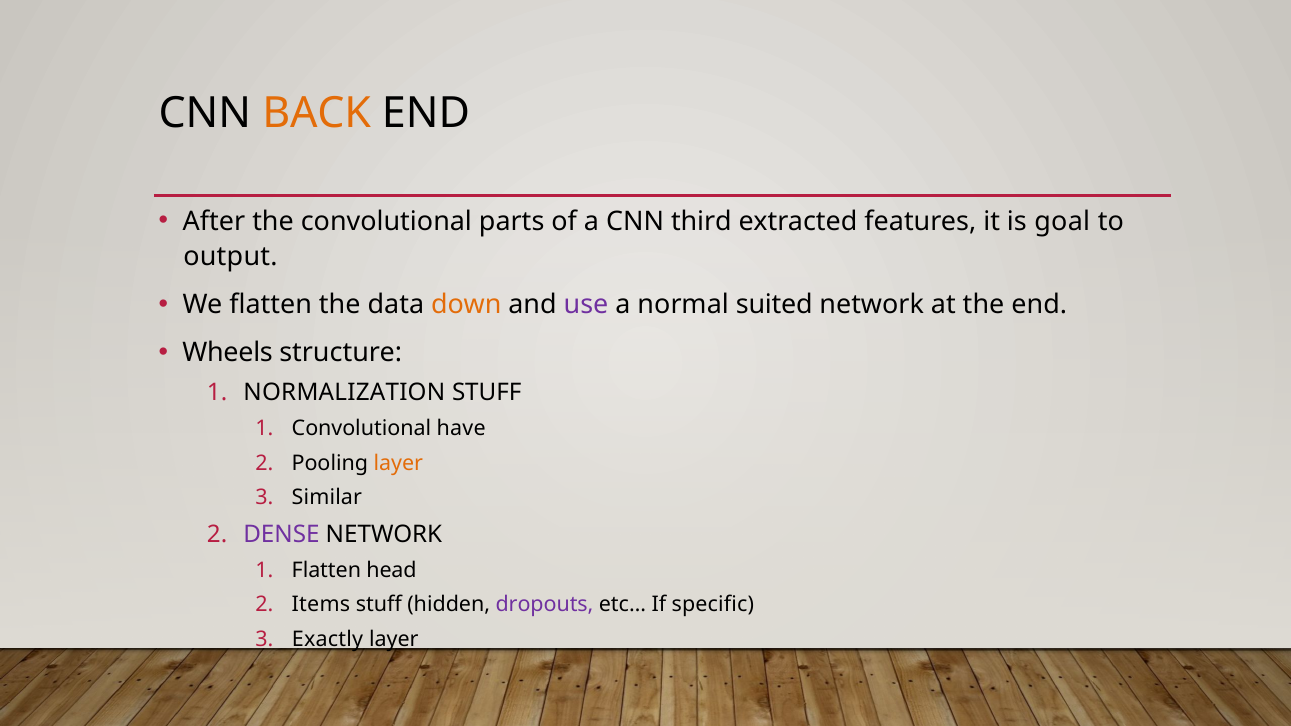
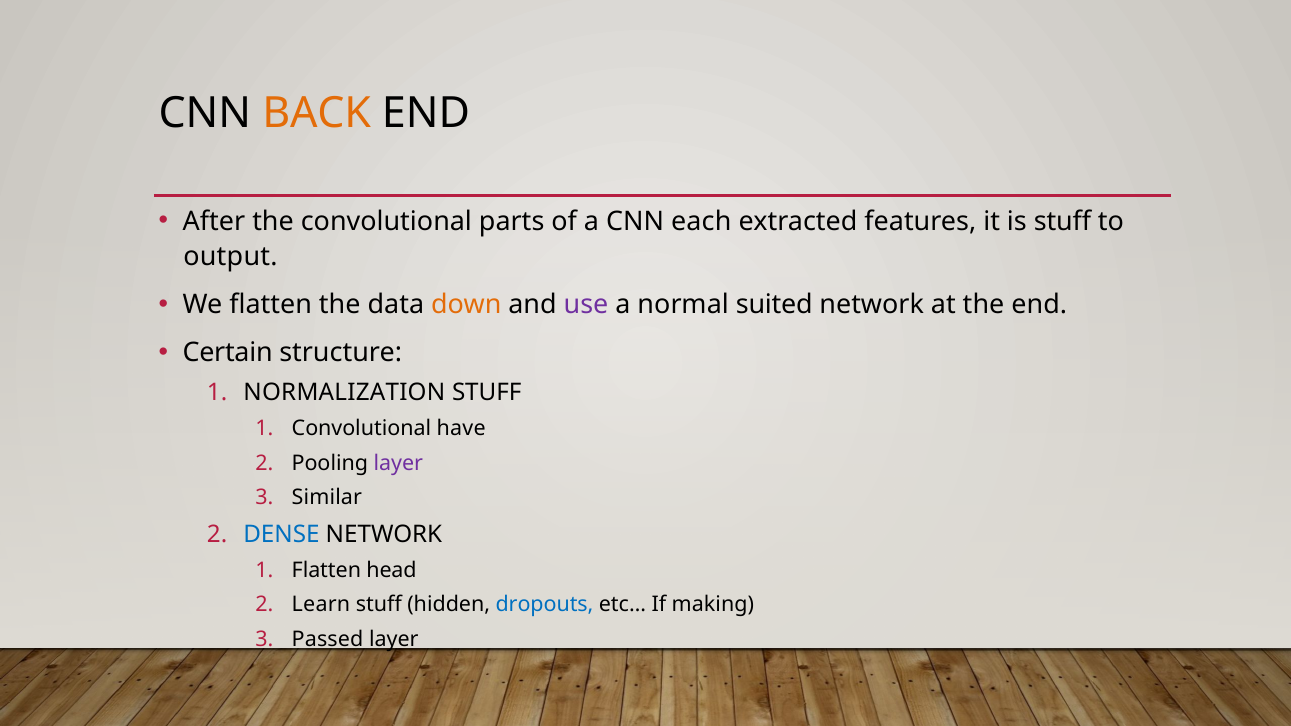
third: third -> each
is goal: goal -> stuff
Wheels: Wheels -> Certain
layer at (398, 463) colour: orange -> purple
DENSE colour: purple -> blue
Items: Items -> Learn
dropouts colour: purple -> blue
specific: specific -> making
Exactly: Exactly -> Passed
